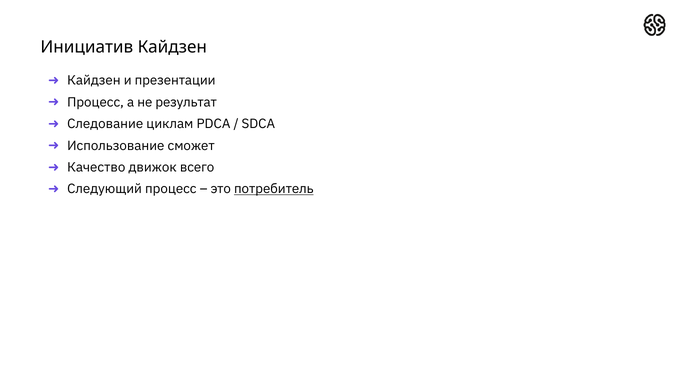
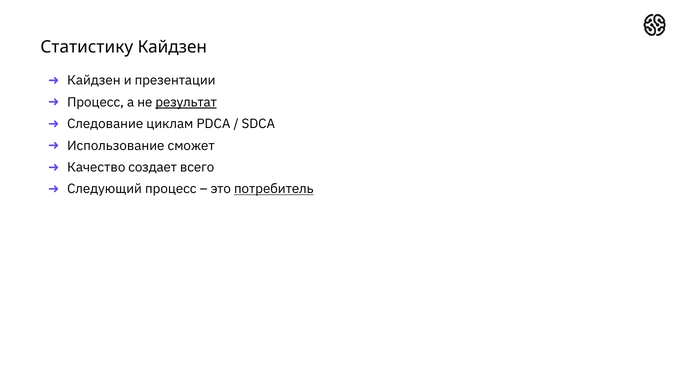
Инициатив: Инициатив -> Статистику
результат underline: none -> present
движок: движок -> создает
